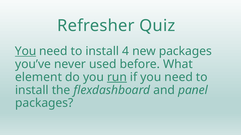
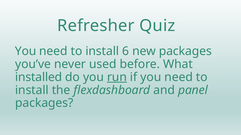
You at (26, 51) underline: present -> none
4: 4 -> 6
element: element -> installed
